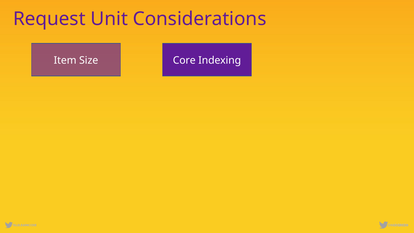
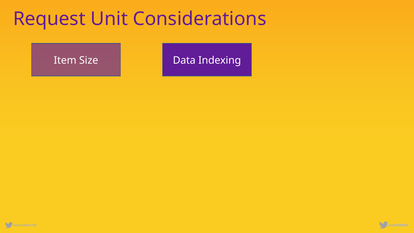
Core: Core -> Data
